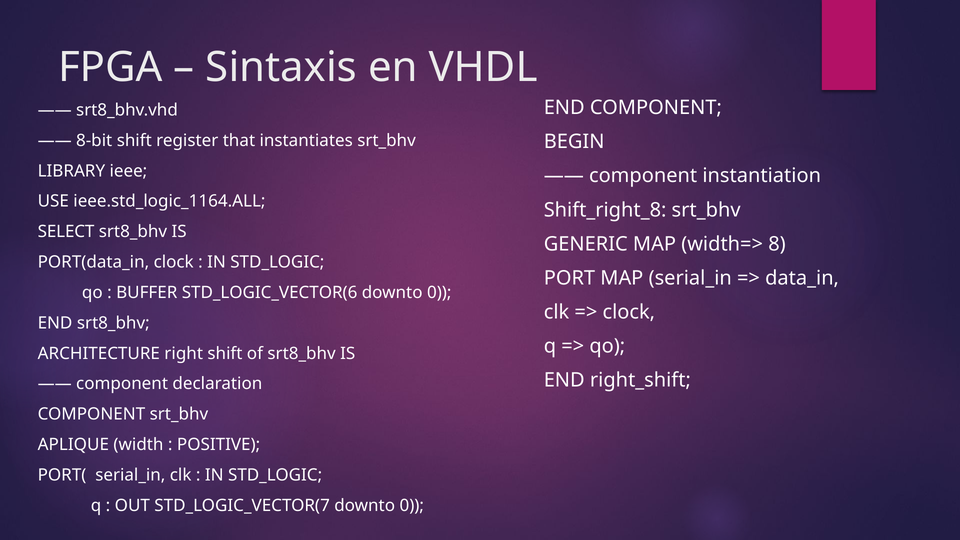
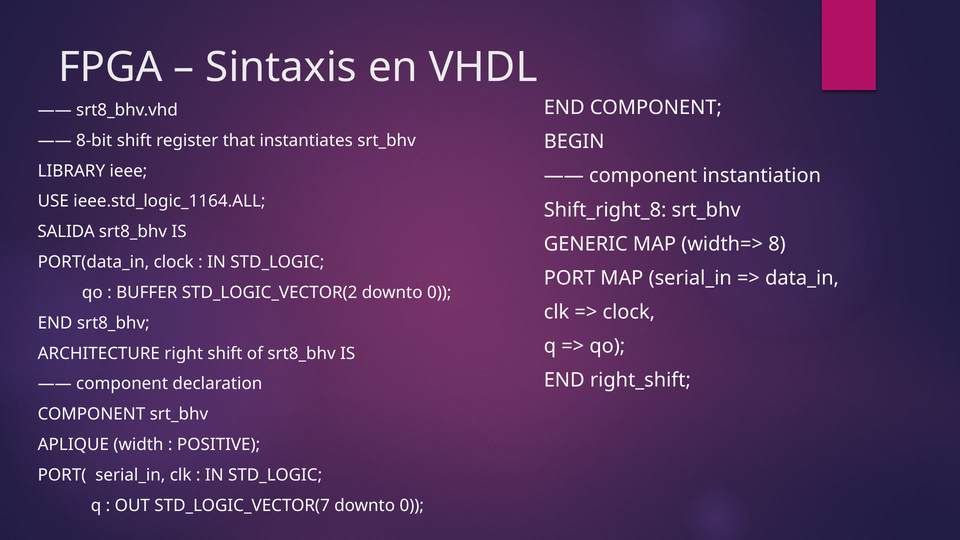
SELECT: SELECT -> SALIDA
STD_LOGIC_VECTOR(6: STD_LOGIC_VECTOR(6 -> STD_LOGIC_VECTOR(2
